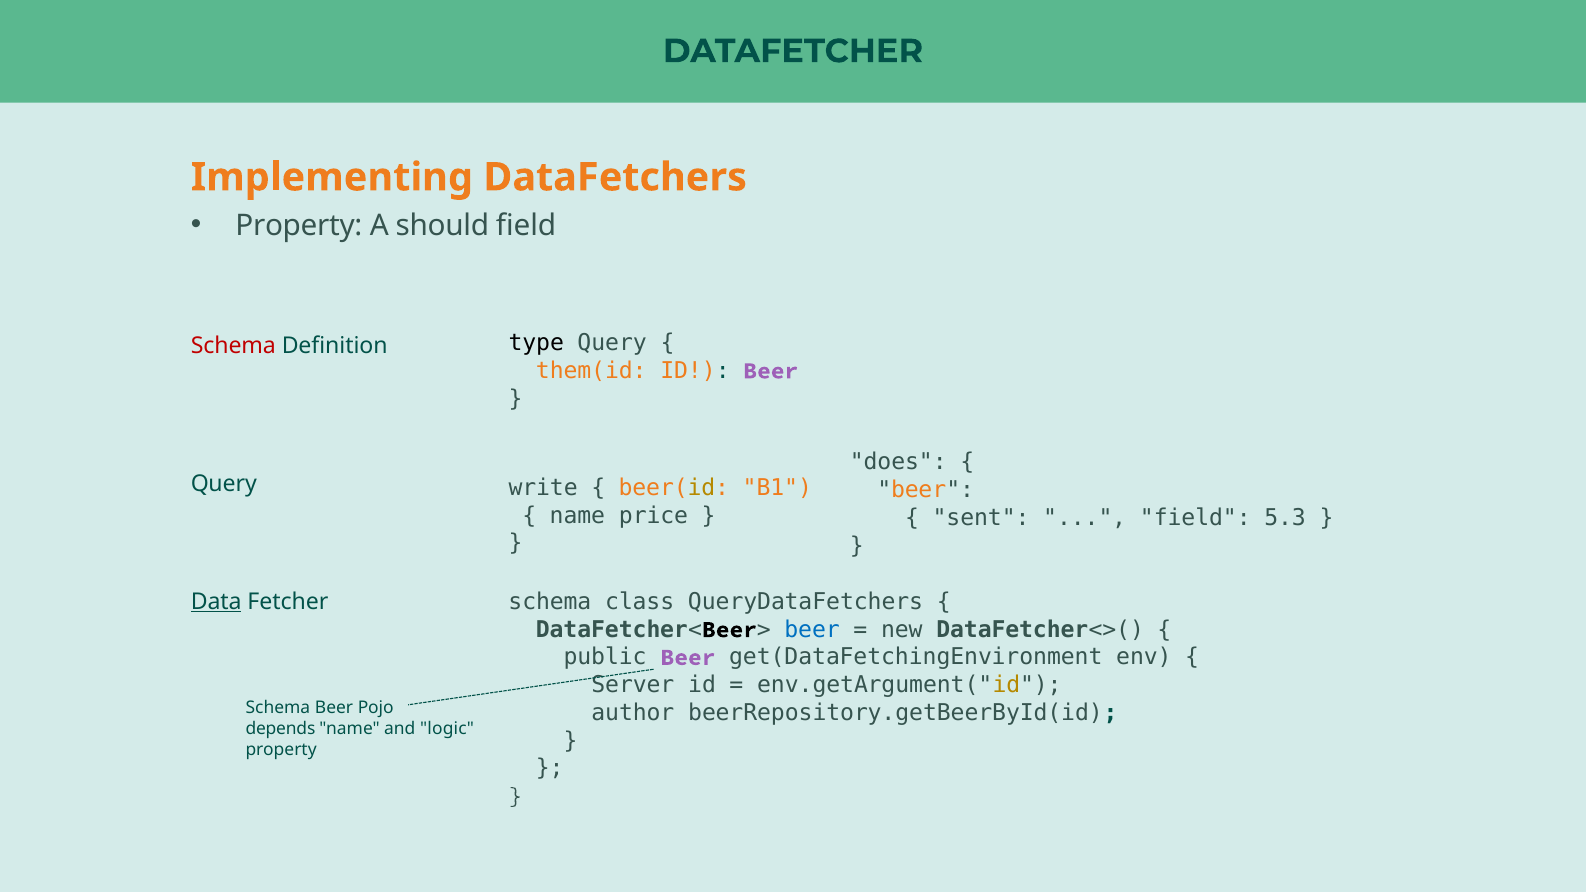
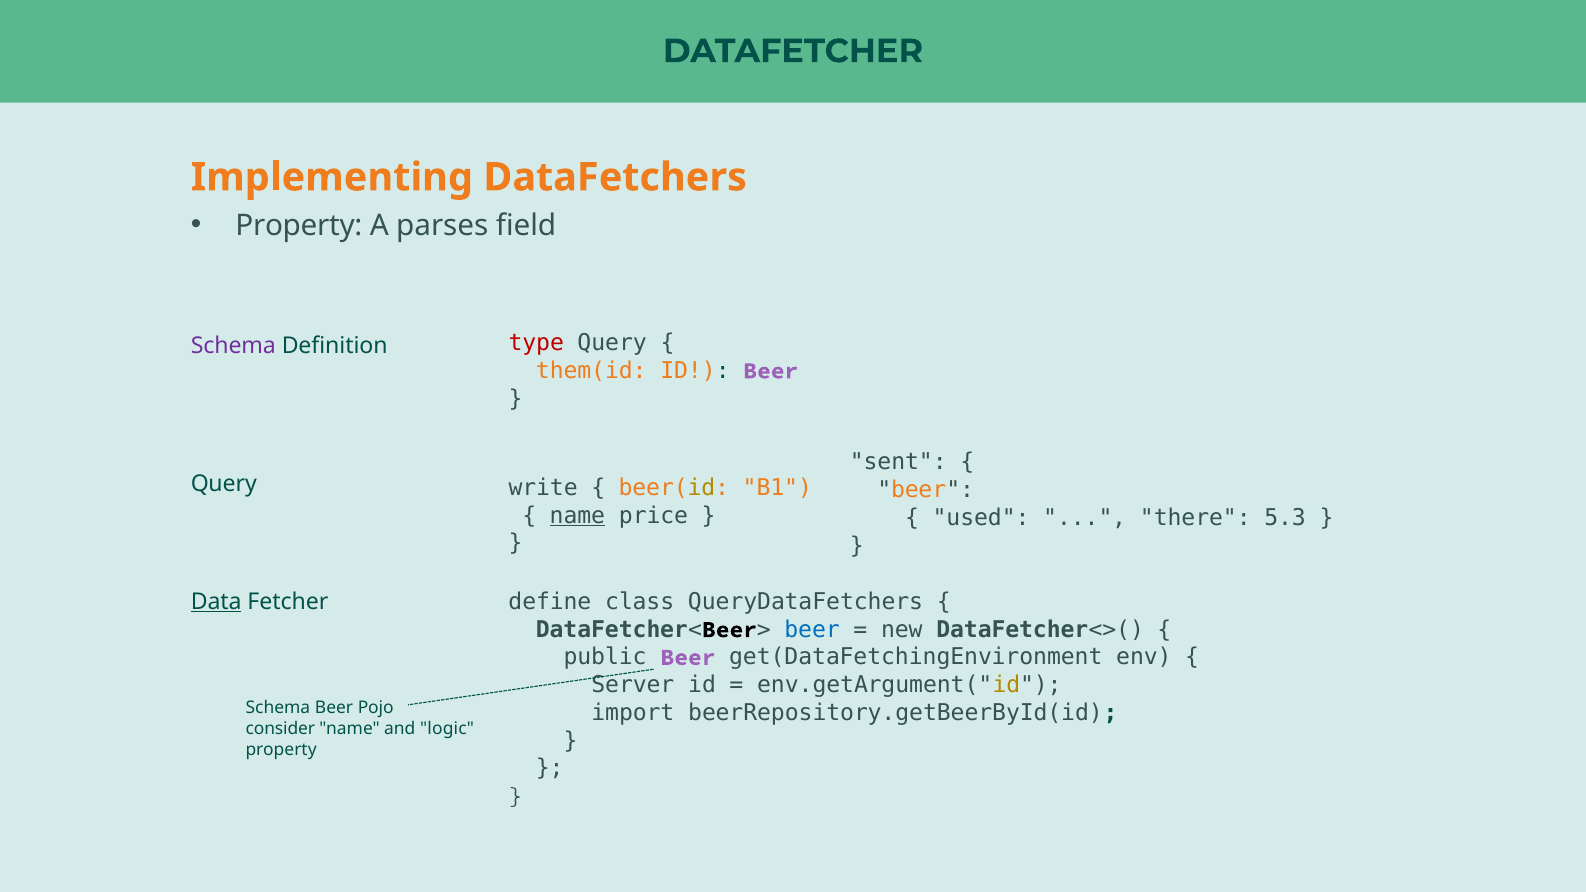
should: should -> parses
type colour: black -> red
Schema at (233, 346) colour: red -> purple
does: does -> sent
name at (577, 516) underline: none -> present
sent: sent -> used
field at (1195, 518): field -> there
schema at (550, 602): schema -> define
author: author -> import
depends: depends -> consider
